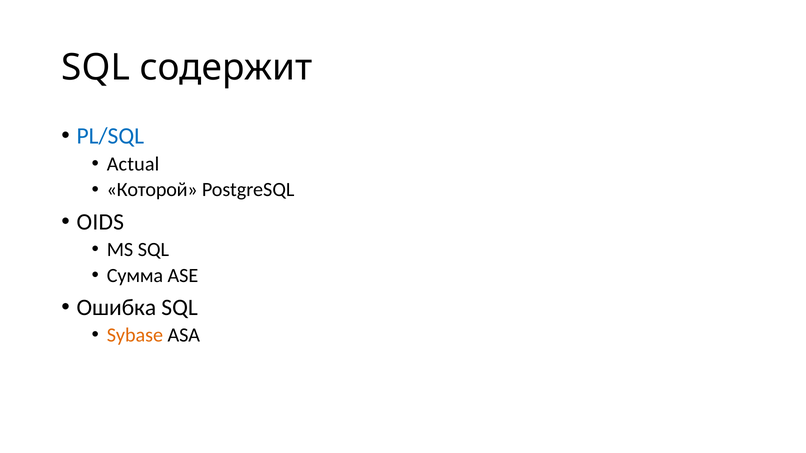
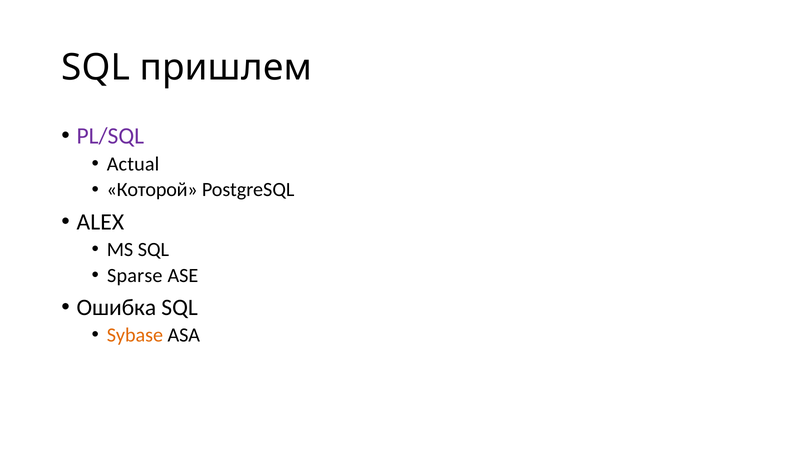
содержит: содержит -> пришлем
PL/SQL colour: blue -> purple
OIDS: OIDS -> ALEX
Сумма: Сумма -> Sparse
